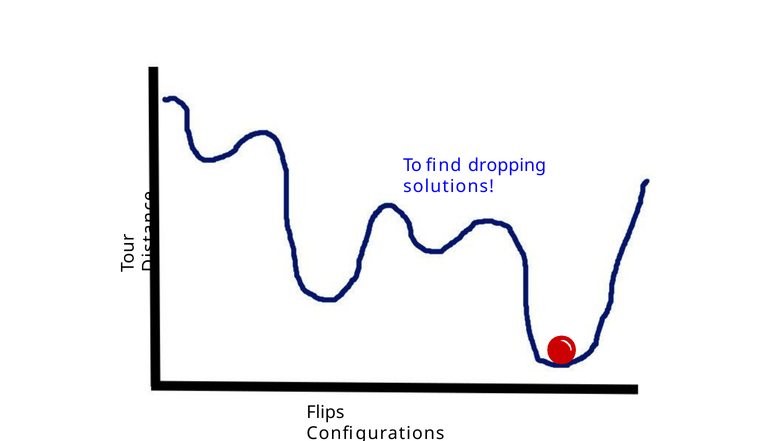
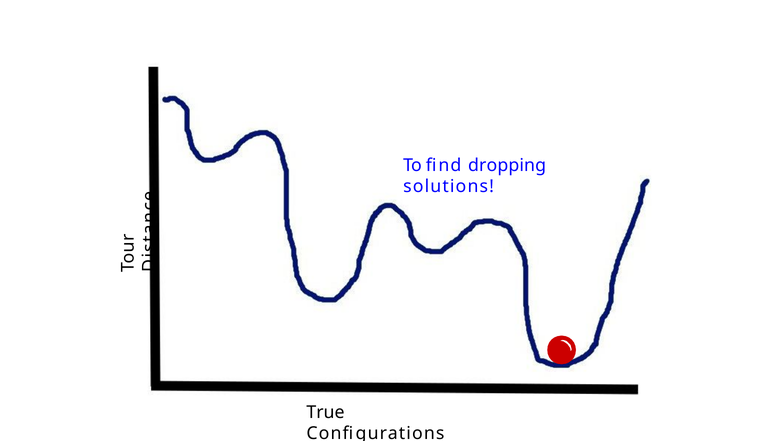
Flips: Flips -> True
